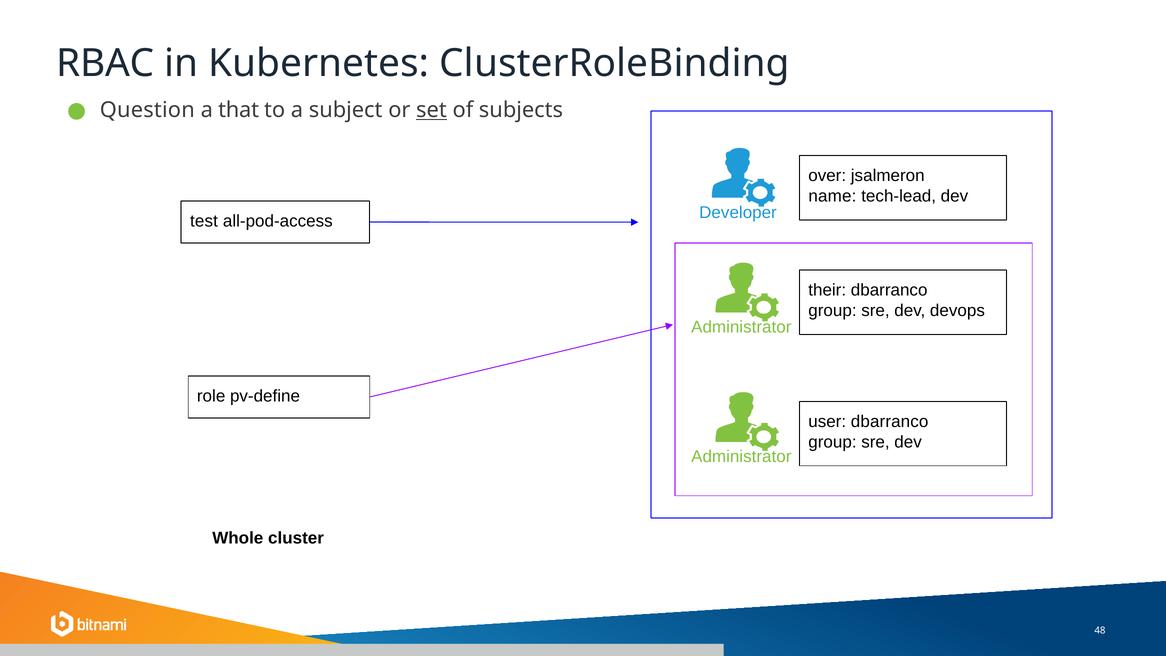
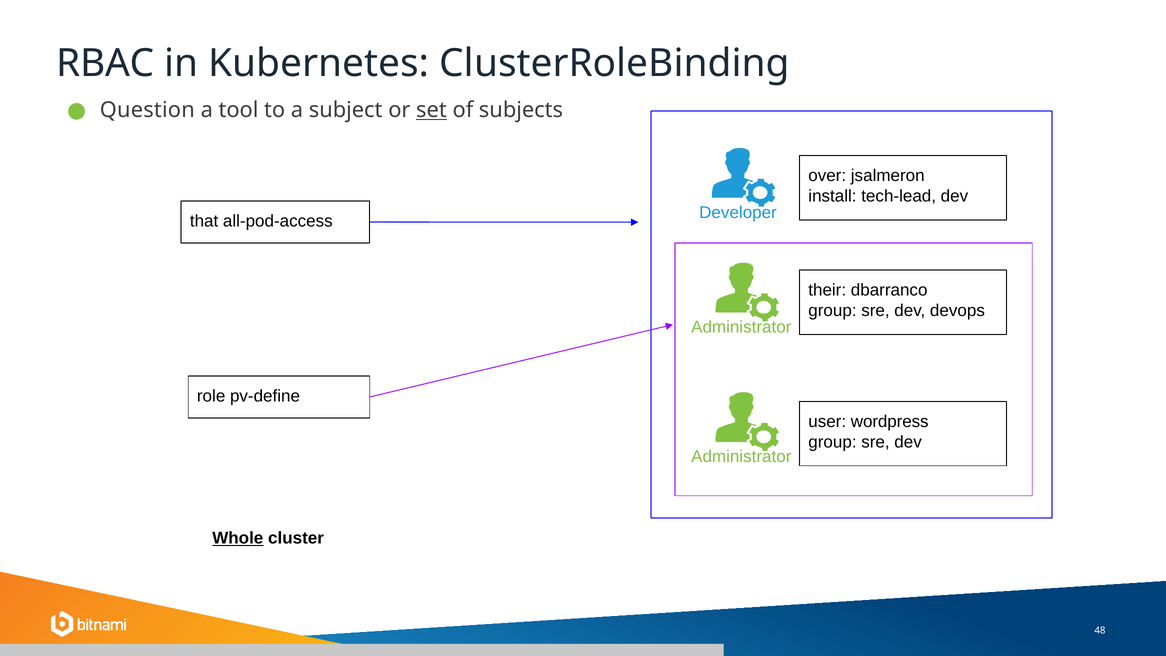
that: that -> tool
name: name -> install
test: test -> that
user dbarranco: dbarranco -> wordpress
Whole underline: none -> present
